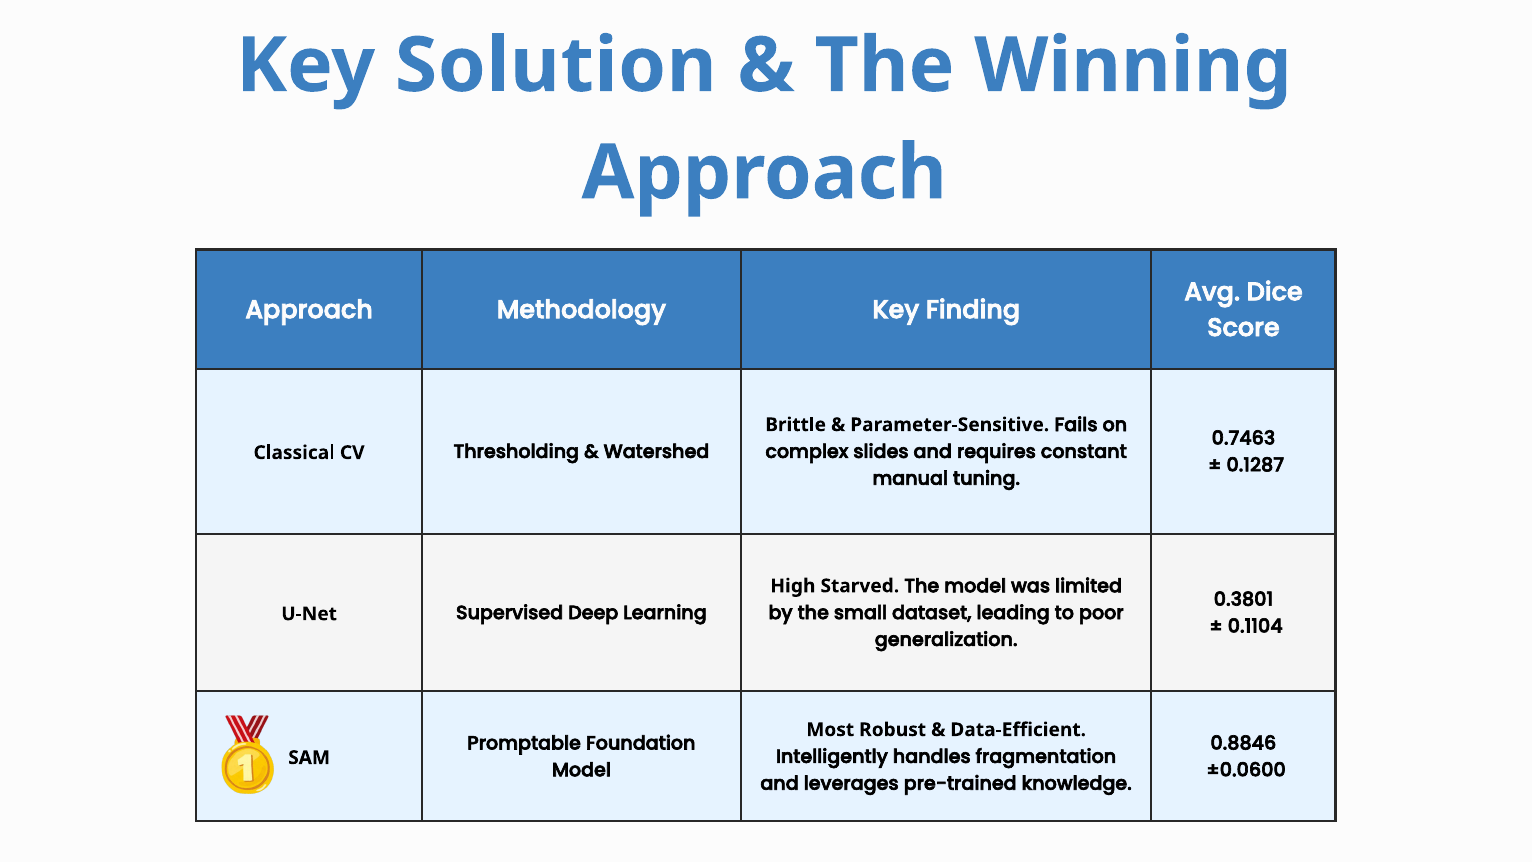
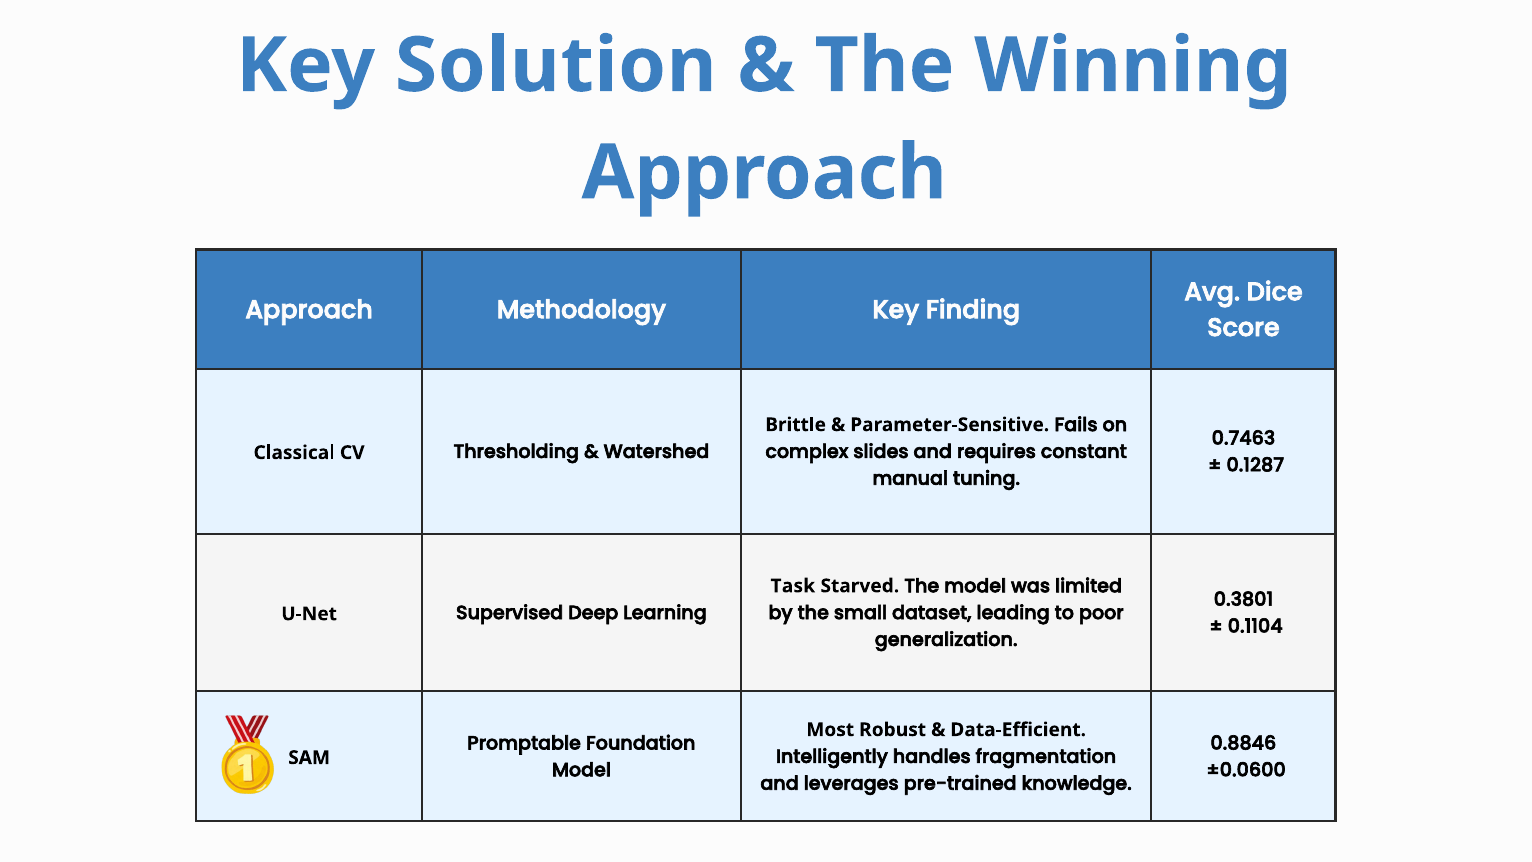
High: High -> Task
